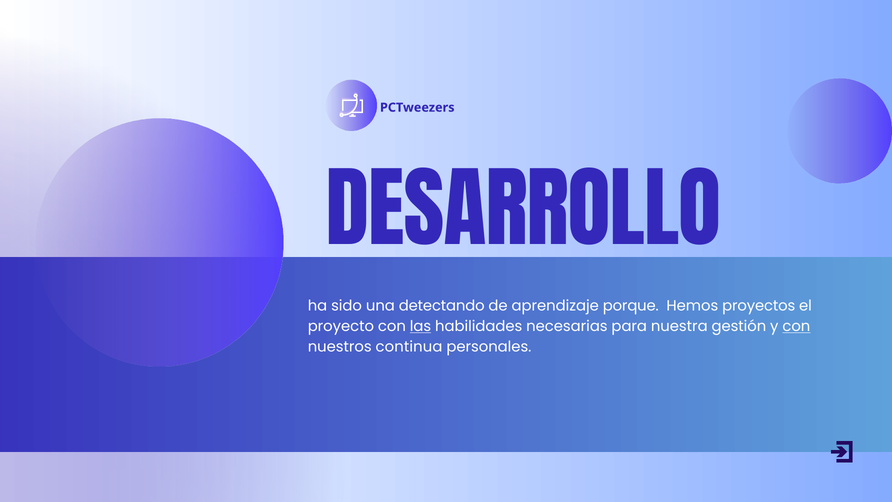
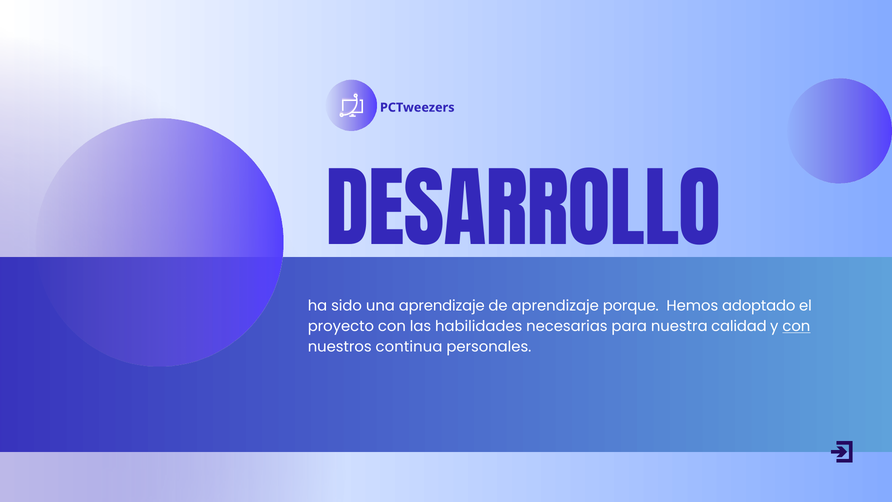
una detectando: detectando -> aprendizaje
proyectos: proyectos -> adoptado
las underline: present -> none
gestión: gestión -> calidad
